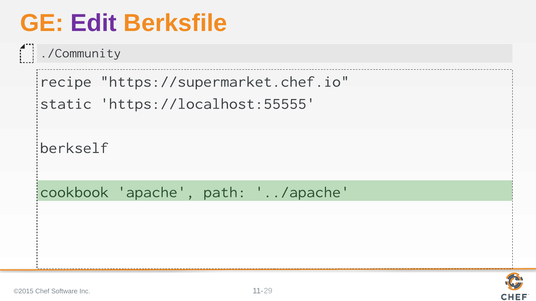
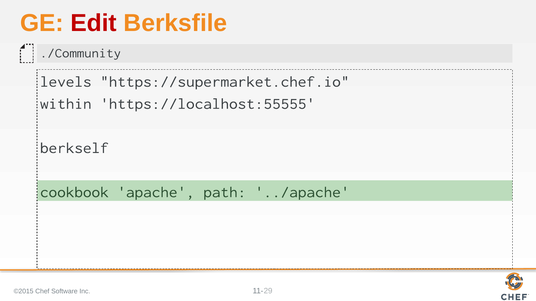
Edit colour: purple -> red
recipe: recipe -> levels
static: static -> within
